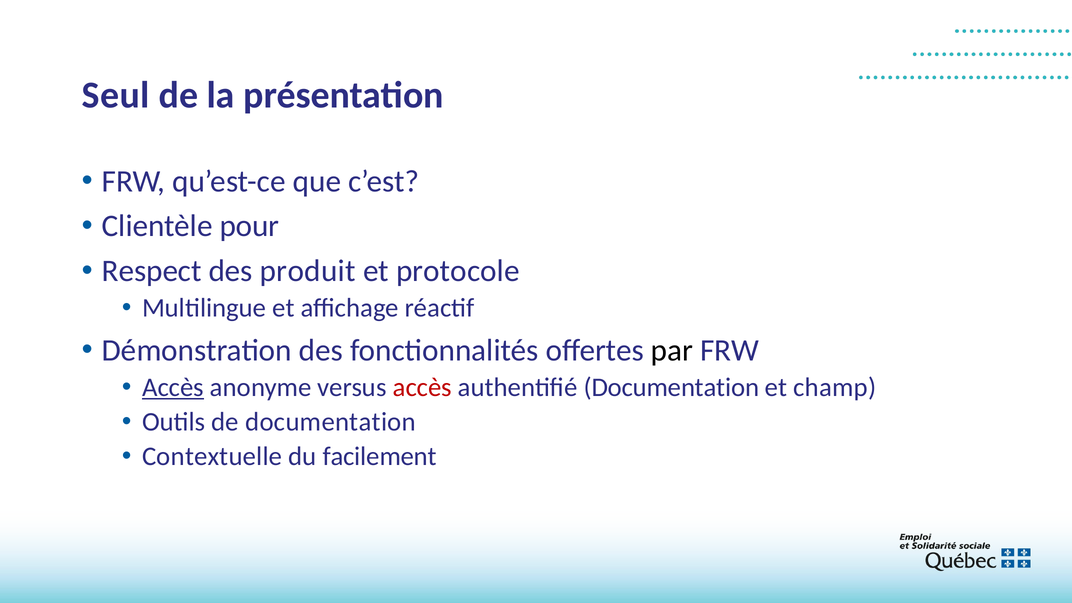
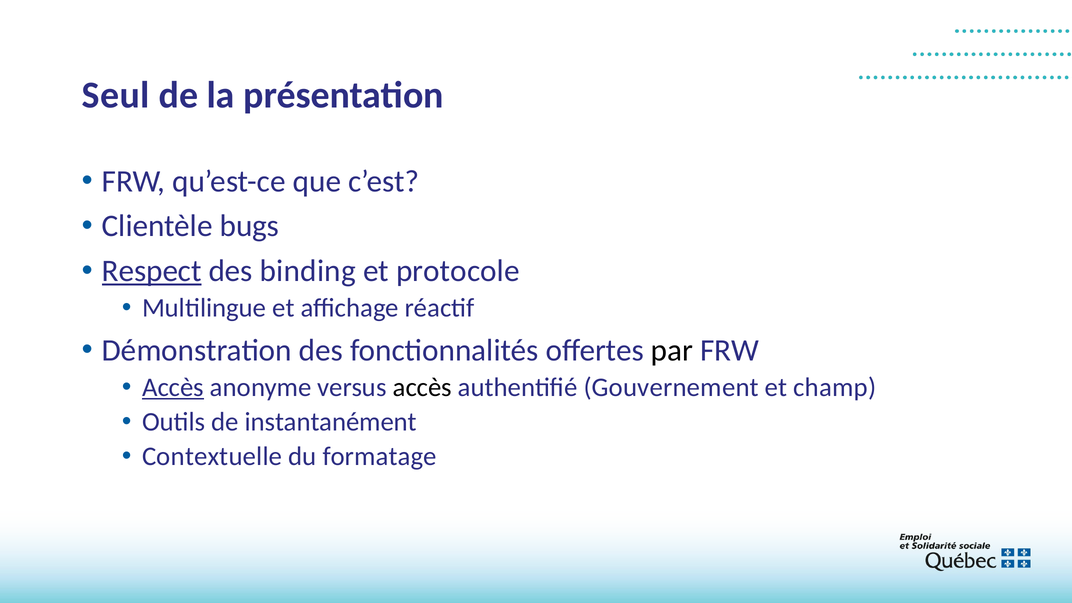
pour: pour -> bugs
Respect underline: none -> present
produit: produit -> binding
accès at (422, 387) colour: red -> black
authentifié Documentation: Documentation -> Gouvernement
de documentation: documentation -> instantanément
facilement: facilement -> formatage
